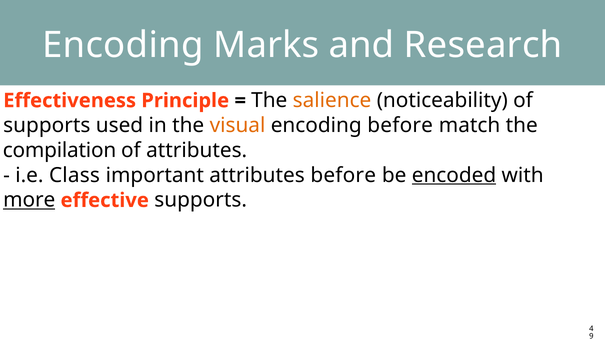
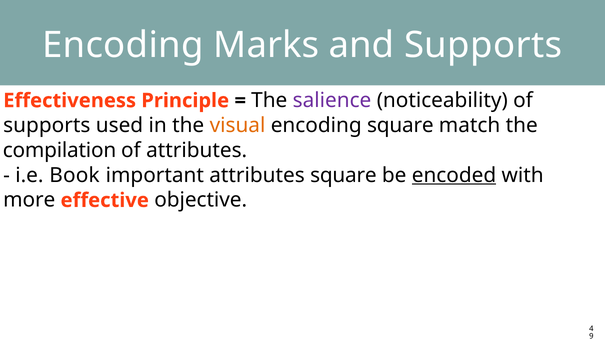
and Research: Research -> Supports
salience colour: orange -> purple
encoding before: before -> square
Class: Class -> Book
attributes before: before -> square
more underline: present -> none
effective supports: supports -> objective
